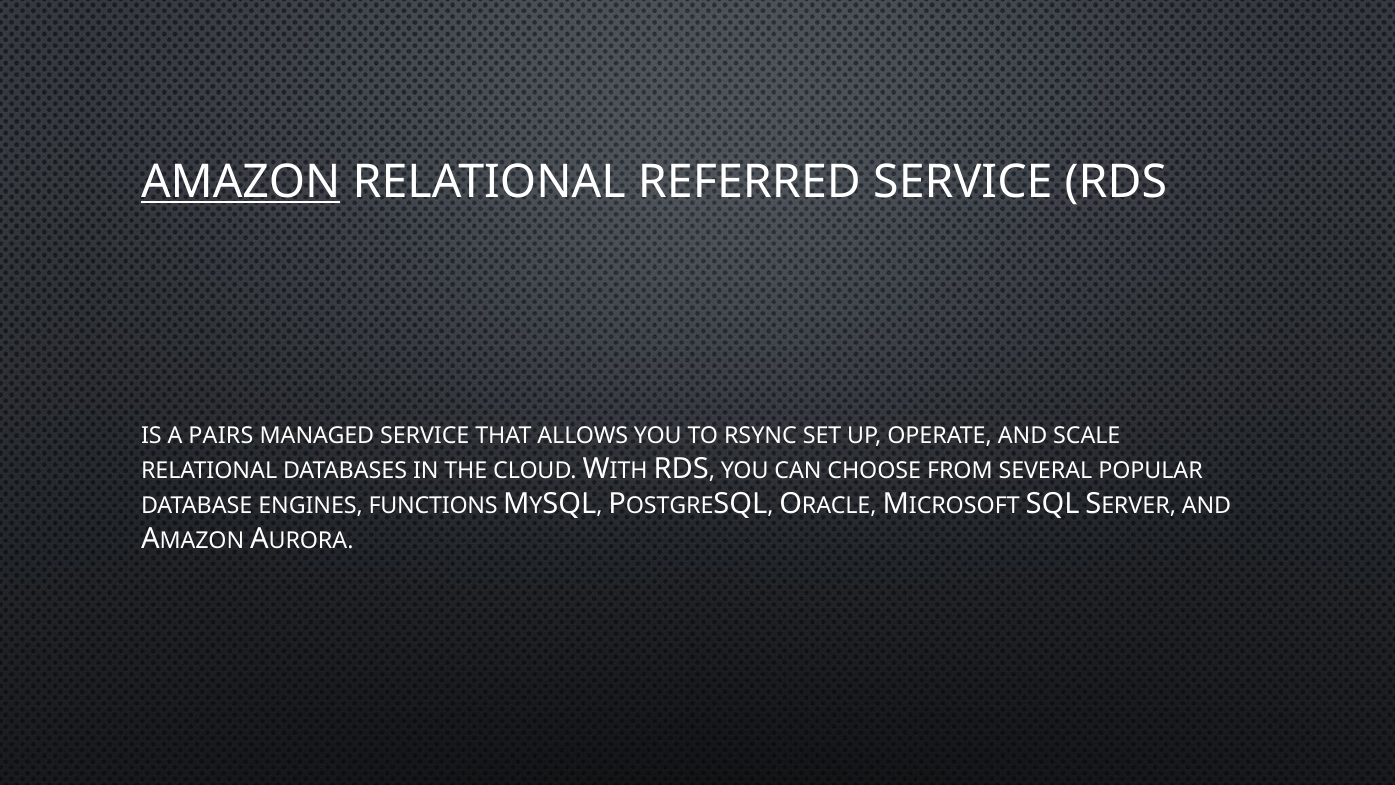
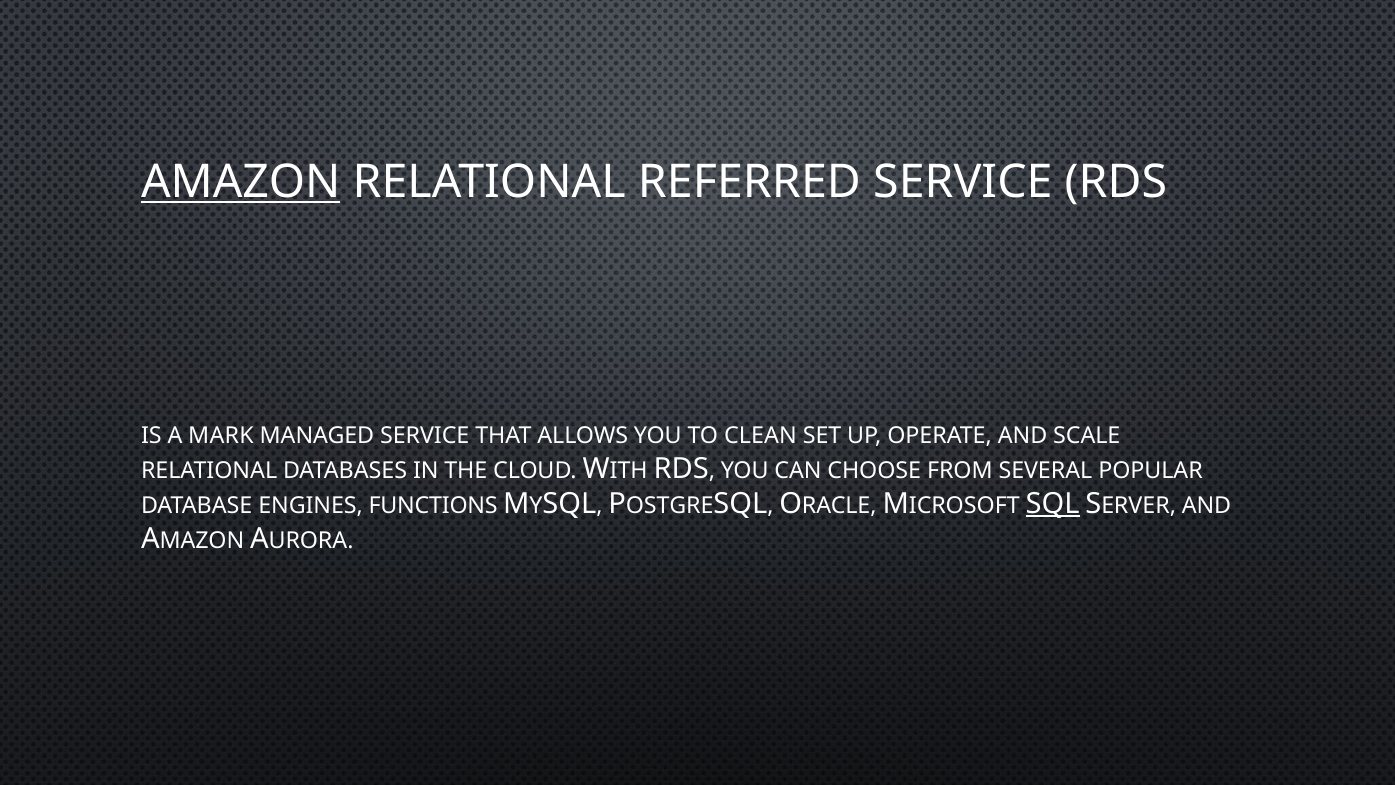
PAIRS: PAIRS -> MARK
RSYNC: RSYNC -> CLEAN
SQL at (1053, 503) underline: none -> present
